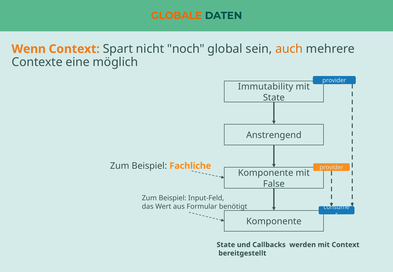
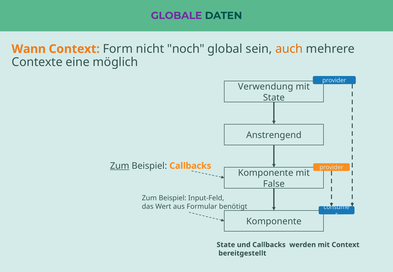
GLOBALE colour: orange -> purple
Wenn: Wenn -> Wann
Spart: Spart -> Form
Immutability: Immutability -> Verwendung
Zum at (120, 166) underline: none -> present
Beispiel Fachliche: Fachliche -> Callbacks
